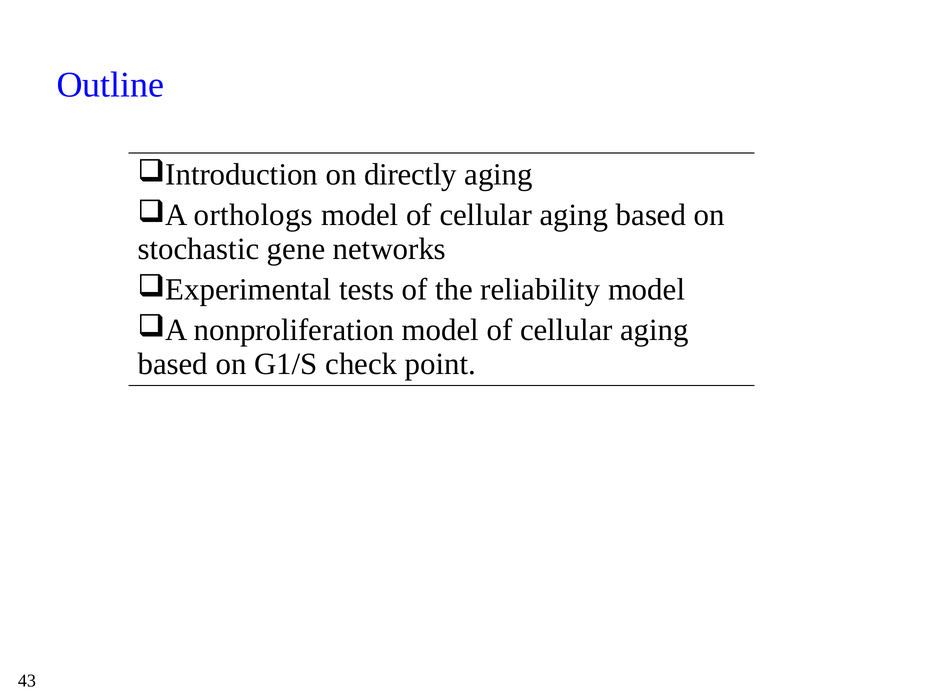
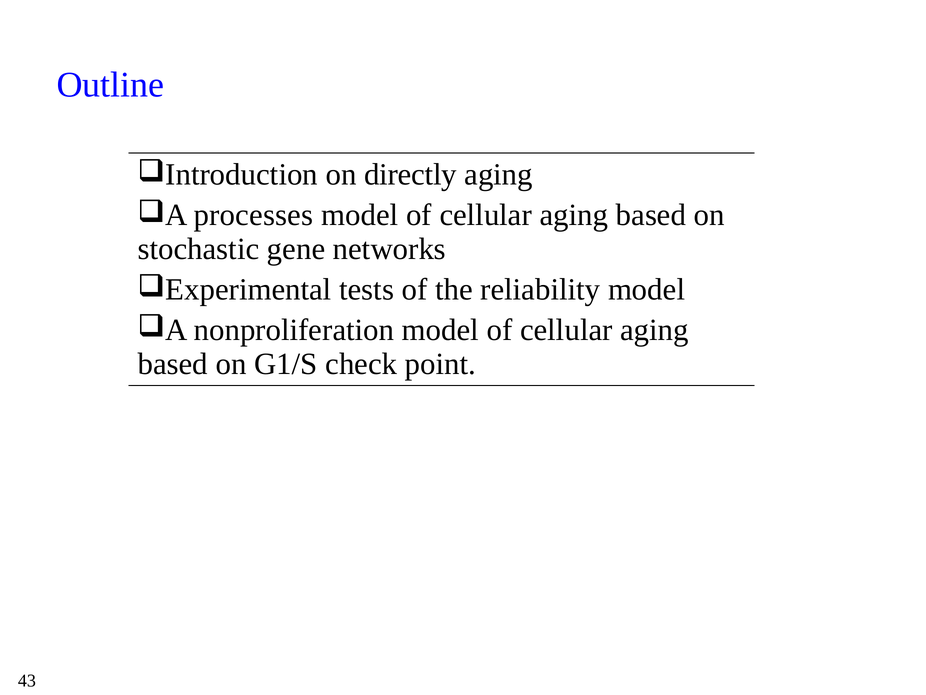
orthologs: orthologs -> processes
